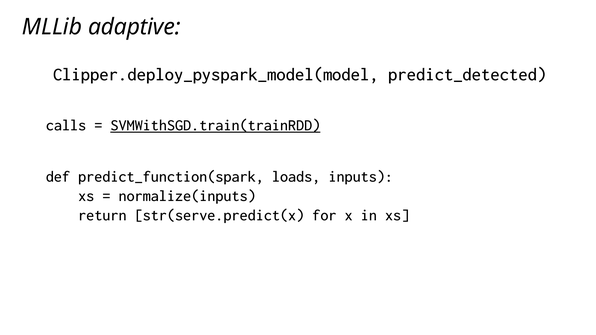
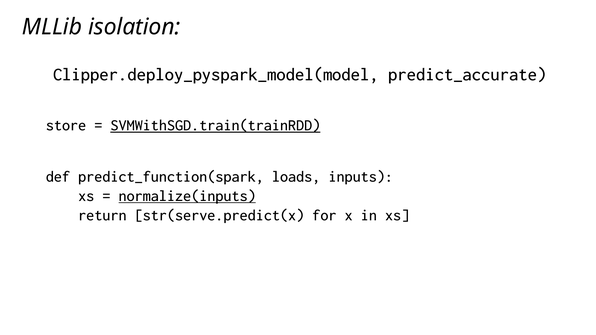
adaptive: adaptive -> isolation
predict_detected: predict_detected -> predict_accurate
calls: calls -> store
normalize(inputs underline: none -> present
